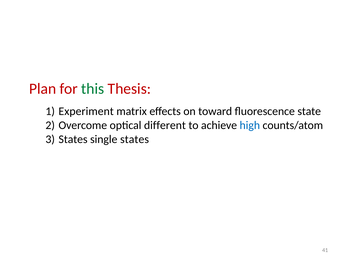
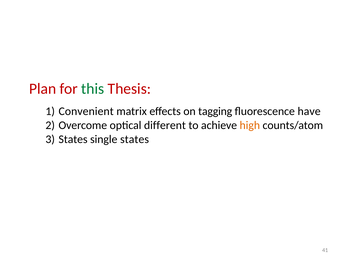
Experiment: Experiment -> Convenient
toward: toward -> tagging
state: state -> have
high colour: blue -> orange
